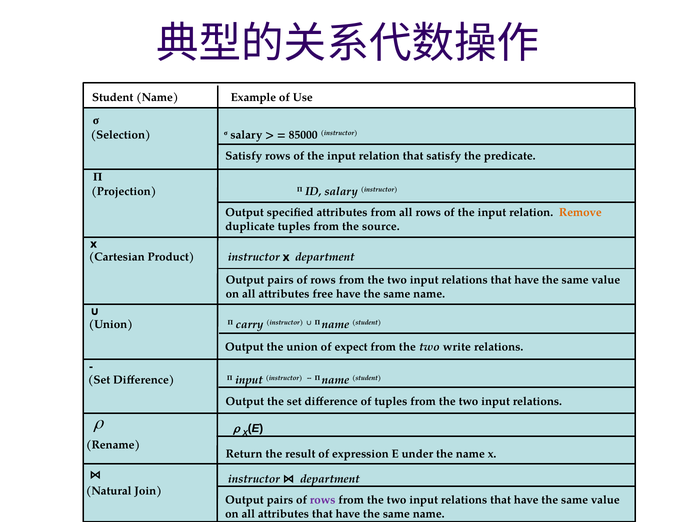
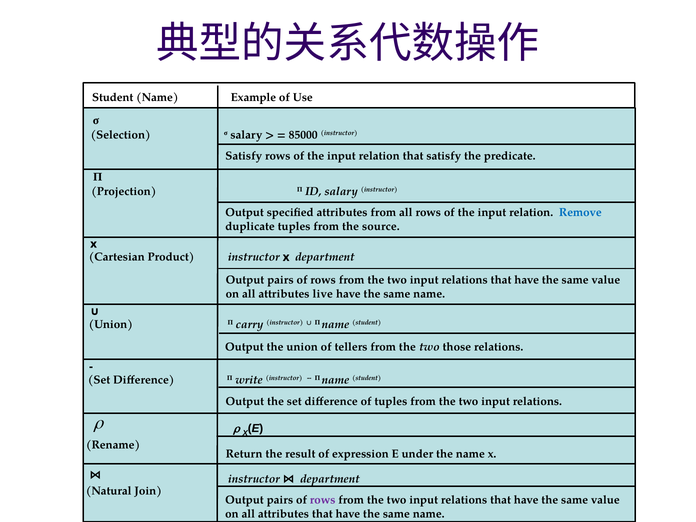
Remove colour: orange -> blue
free: free -> live
expect: expect -> tellers
write: write -> those
Π input: input -> write
